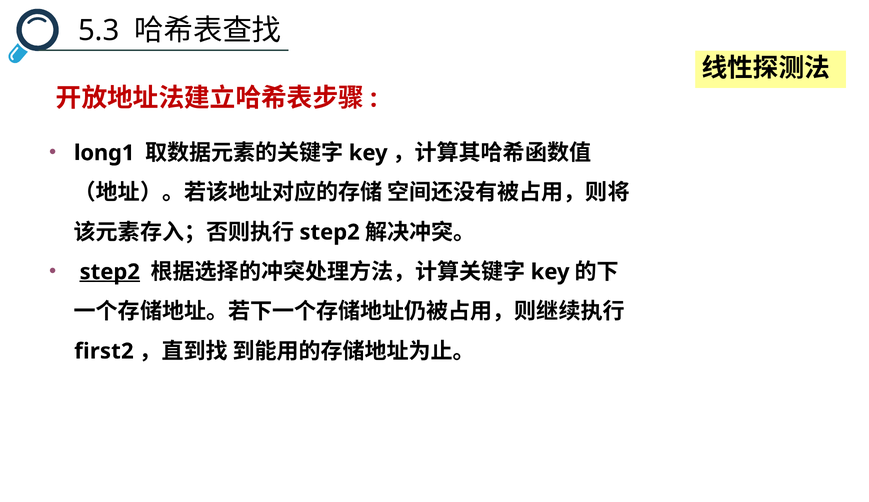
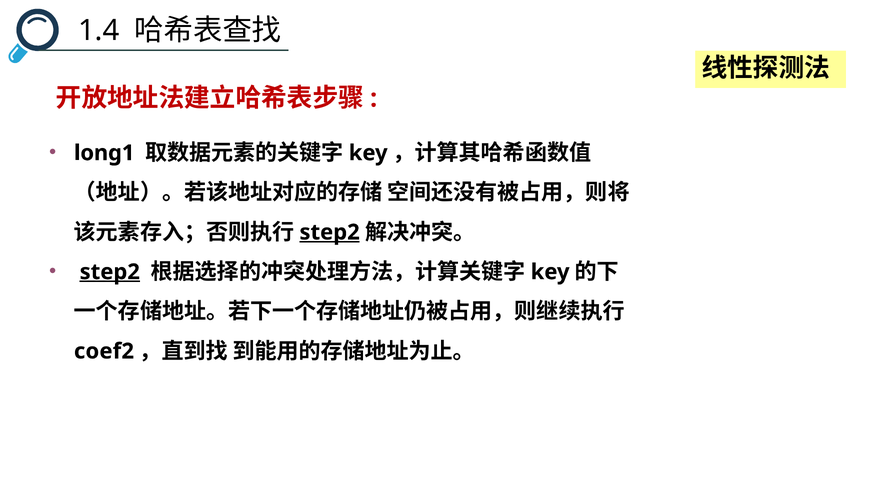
5.3: 5.3 -> 1.4
step2 at (330, 232) underline: none -> present
first2: first2 -> coef2
